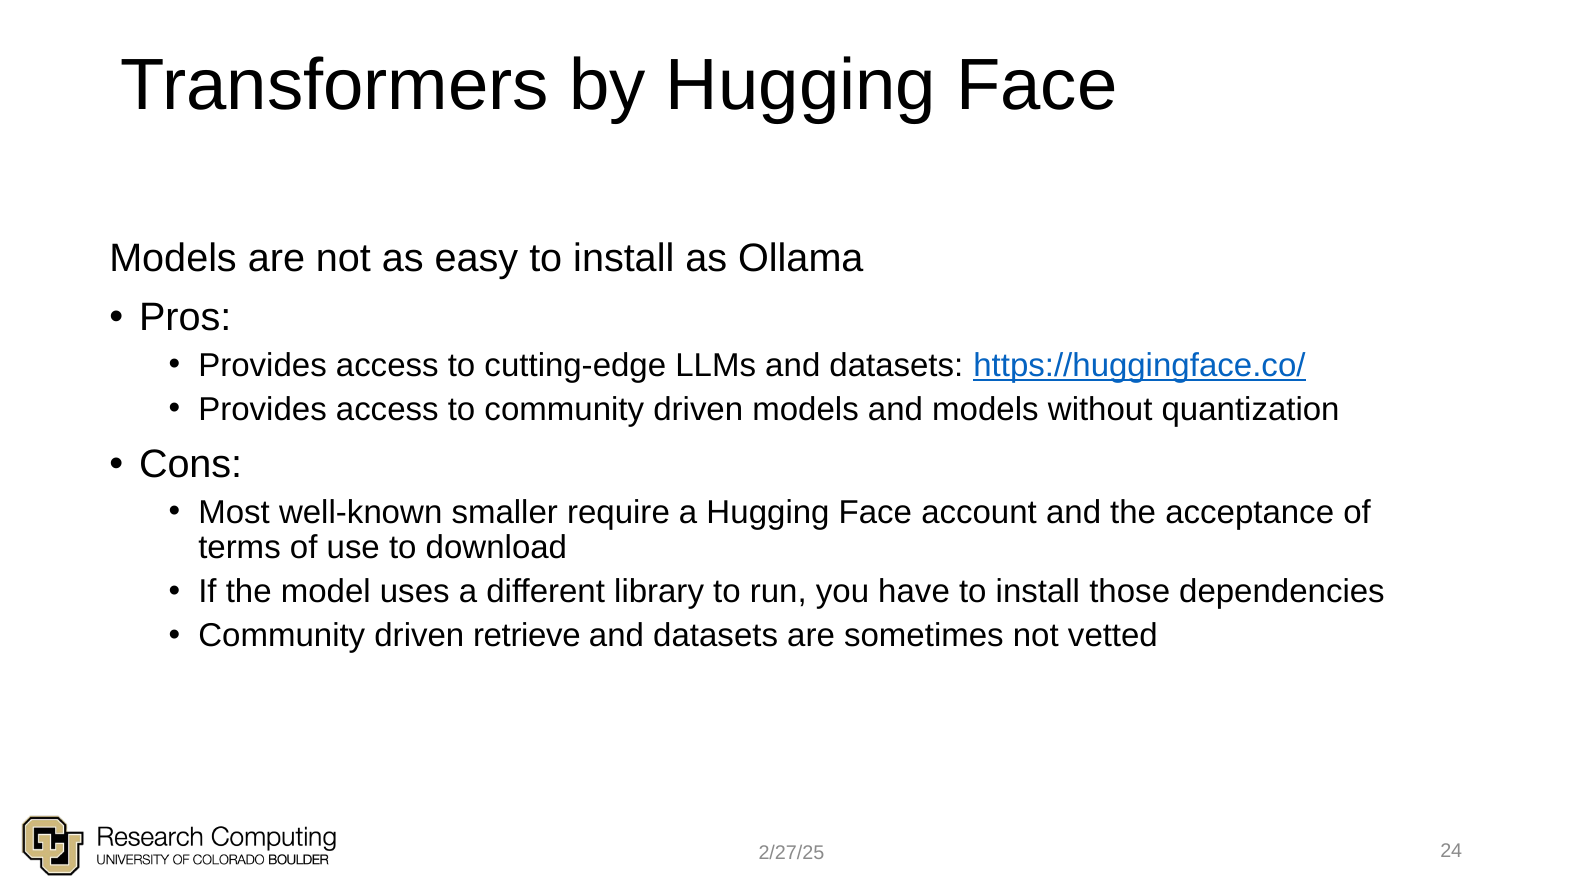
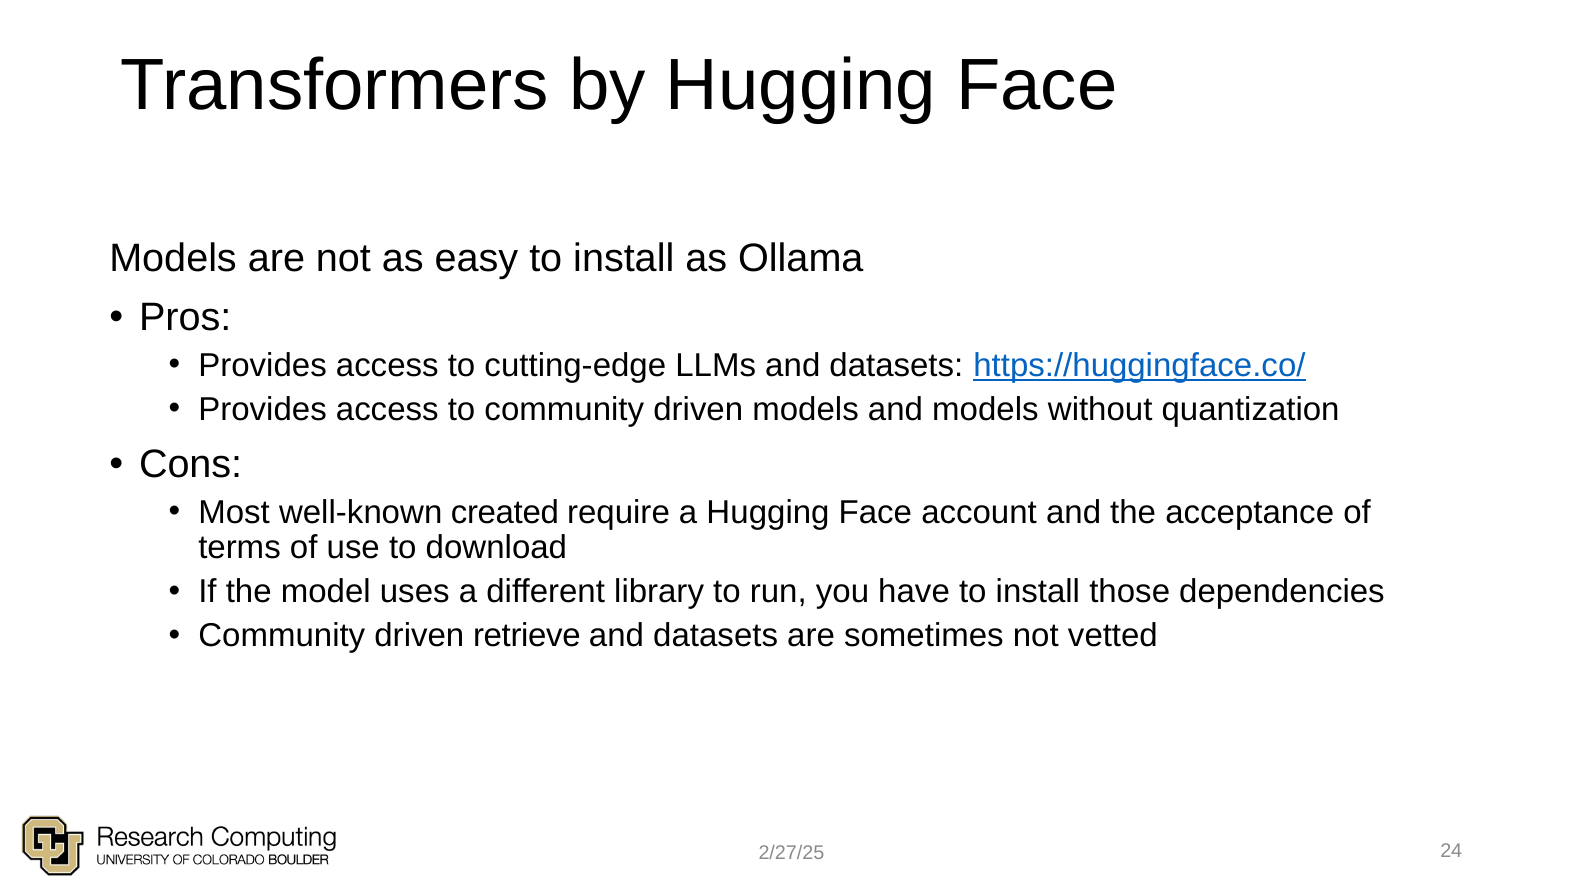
smaller: smaller -> created
